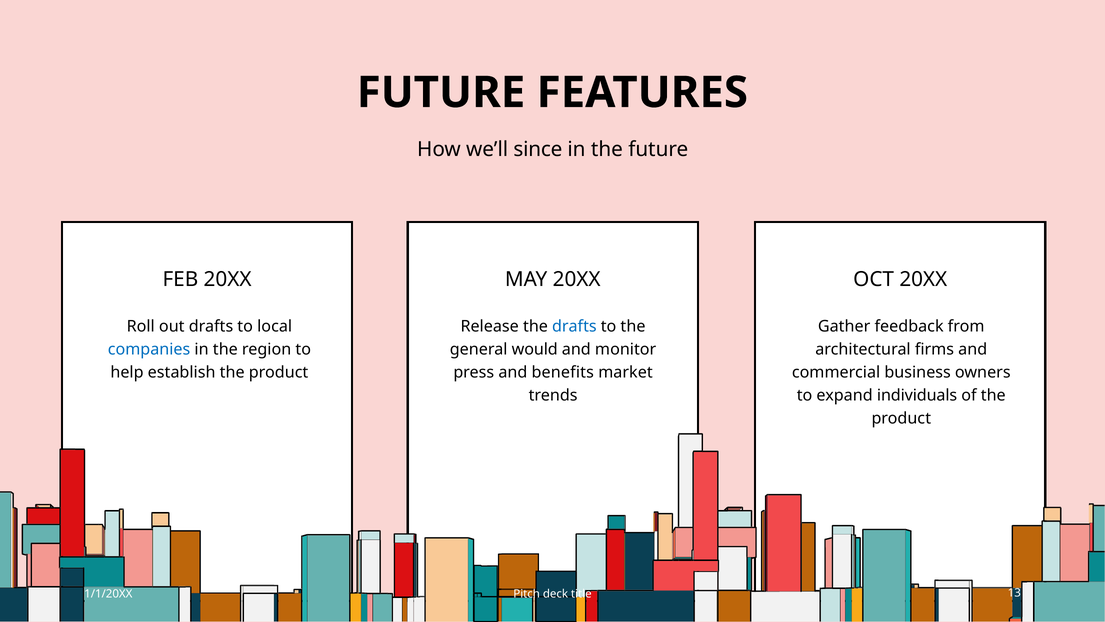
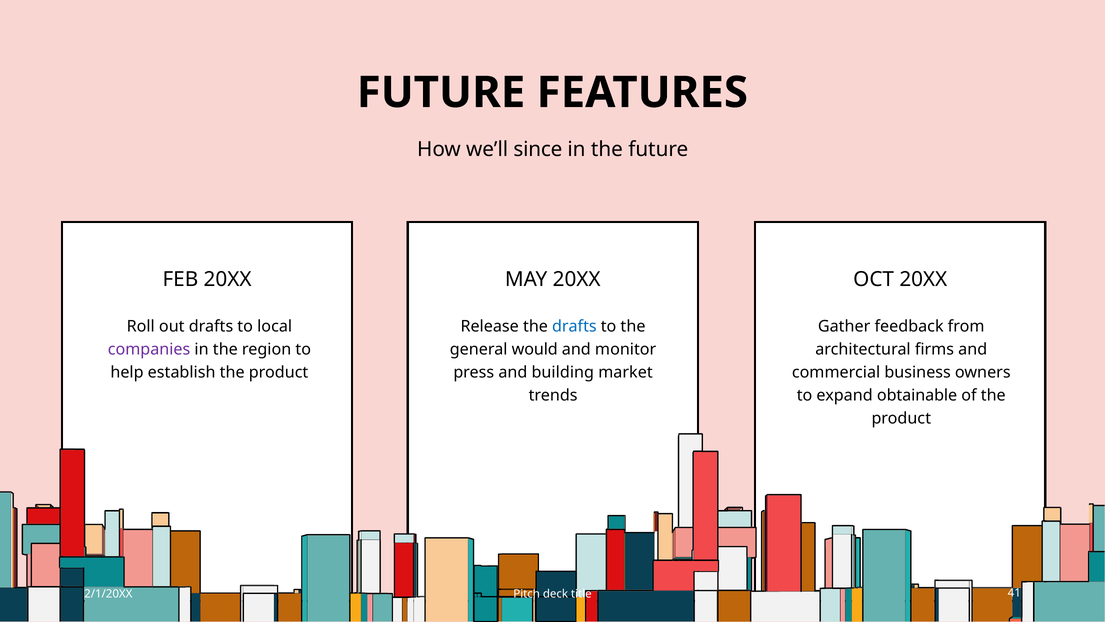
companies colour: blue -> purple
benefits: benefits -> building
individuals: individuals -> obtainable
1/1/20XX: 1/1/20XX -> 2/1/20XX
13: 13 -> 41
